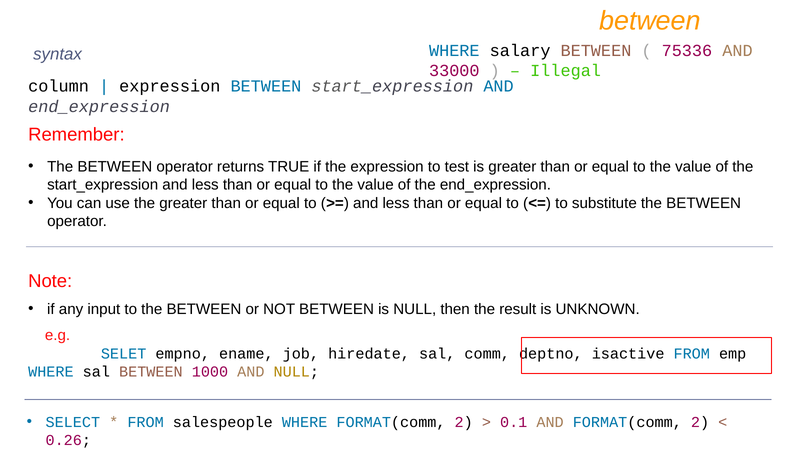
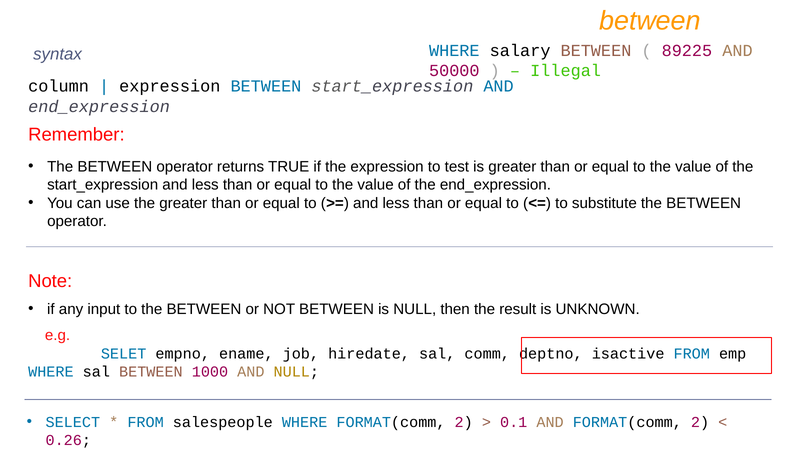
75336: 75336 -> 89225
33000: 33000 -> 50000
